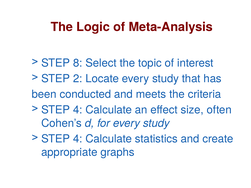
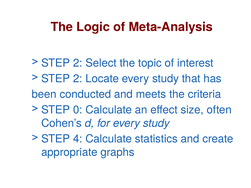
8 at (78, 63): 8 -> 2
4 at (78, 110): 4 -> 0
